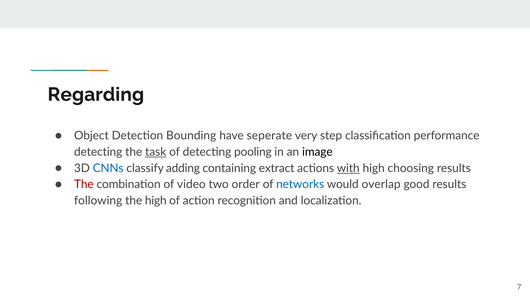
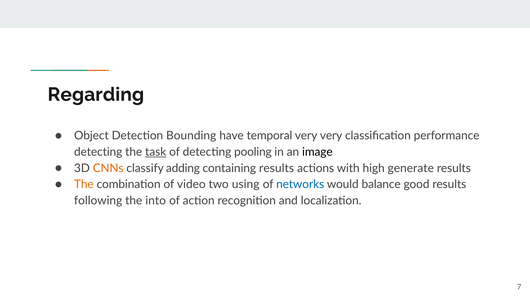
seperate: seperate -> temporal
very step: step -> very
CNNs colour: blue -> orange
containing extract: extract -> results
with underline: present -> none
choosing: choosing -> generate
The at (84, 184) colour: red -> orange
order: order -> using
overlap: overlap -> balance
the high: high -> into
